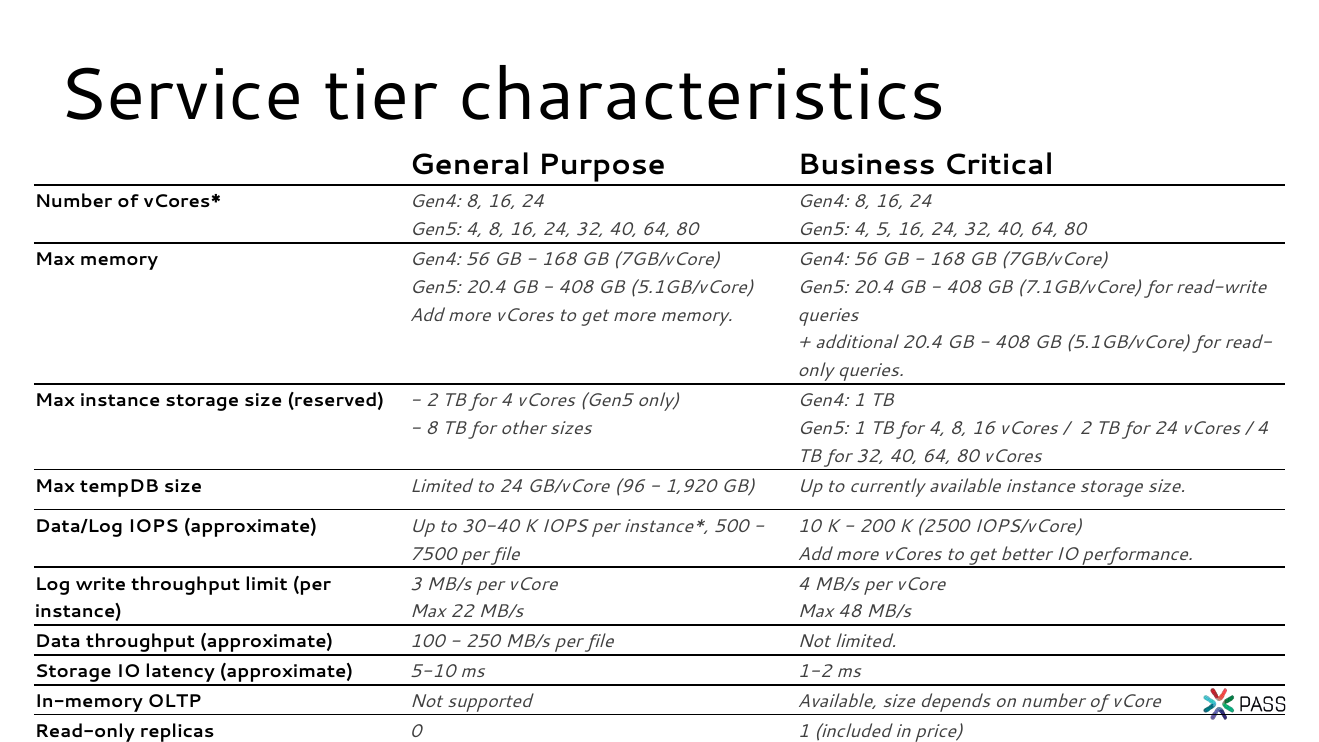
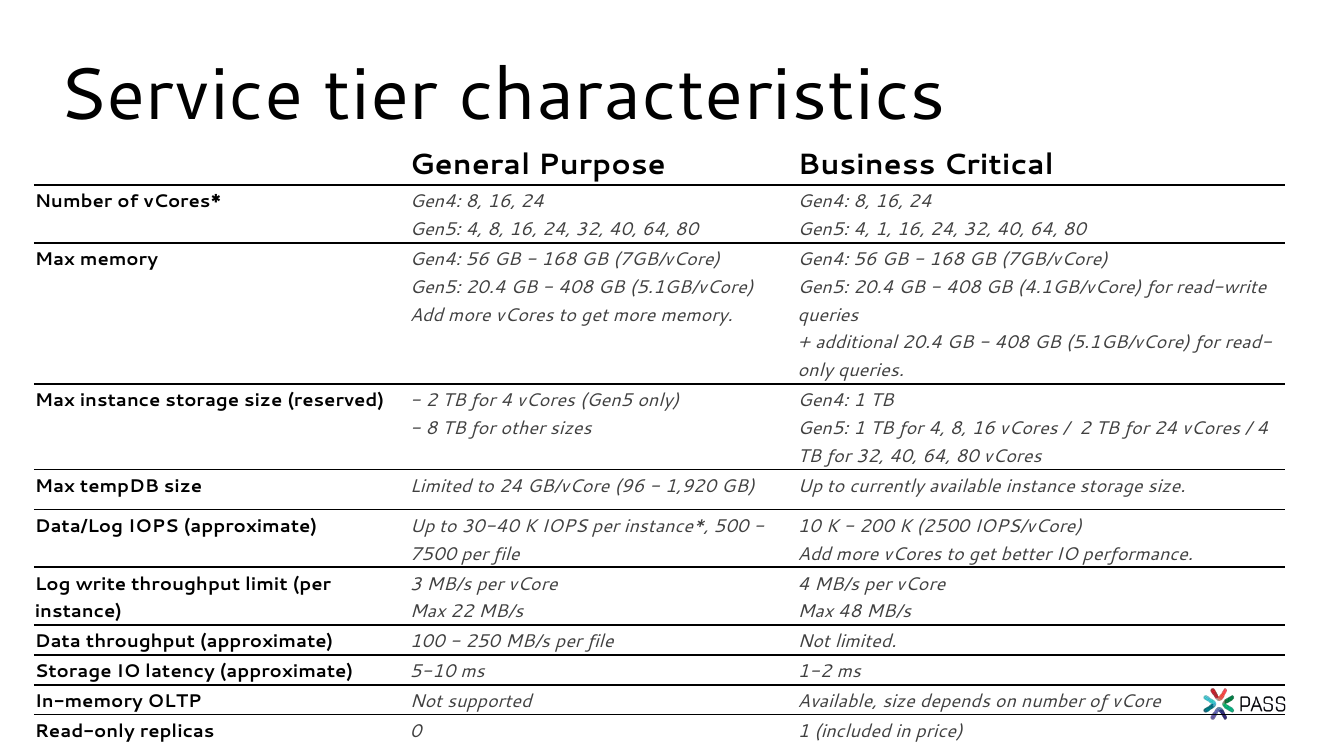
4 5: 5 -> 1
7.1GB/vCore: 7.1GB/vCore -> 4.1GB/vCore
